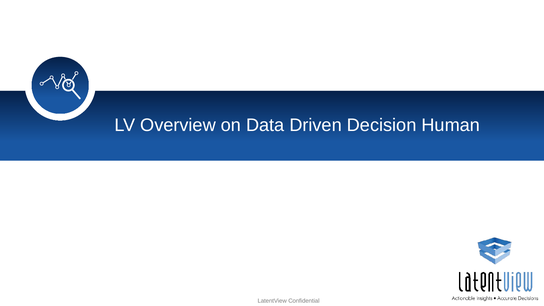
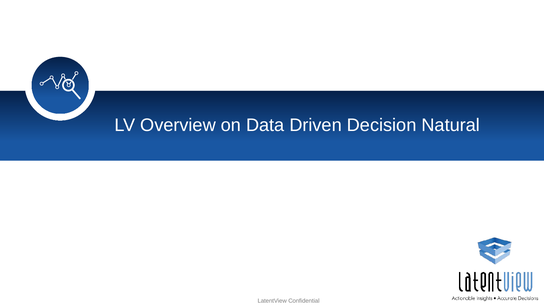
Human: Human -> Natural
